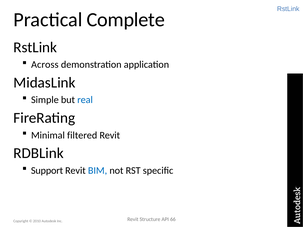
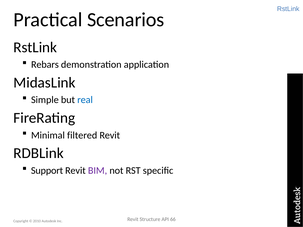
Complete: Complete -> Scenarios
Across: Across -> Rebars
BIM colour: blue -> purple
